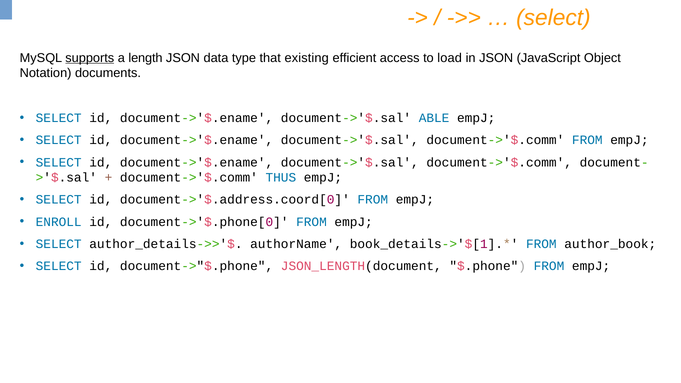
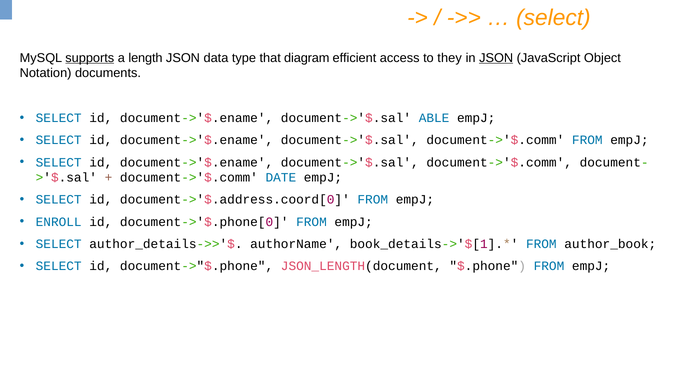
existing: existing -> diagram
load: load -> they
JSON at (496, 58) underline: none -> present
THUS: THUS -> DATE
